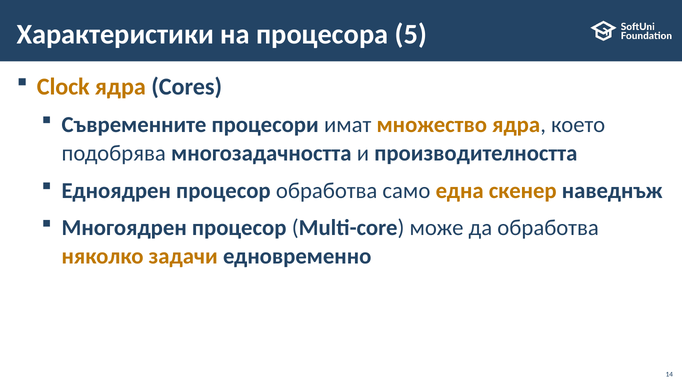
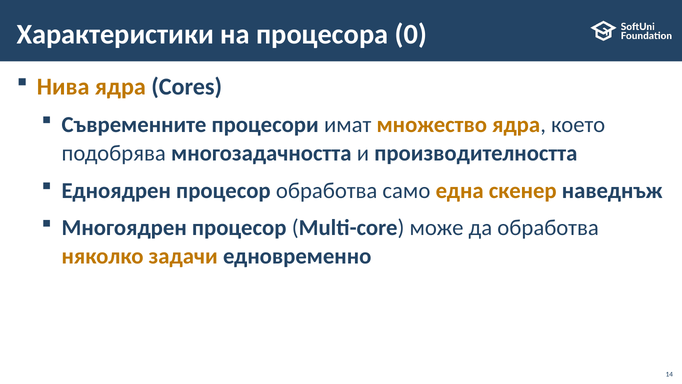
5: 5 -> 0
Clock: Clock -> Нива
